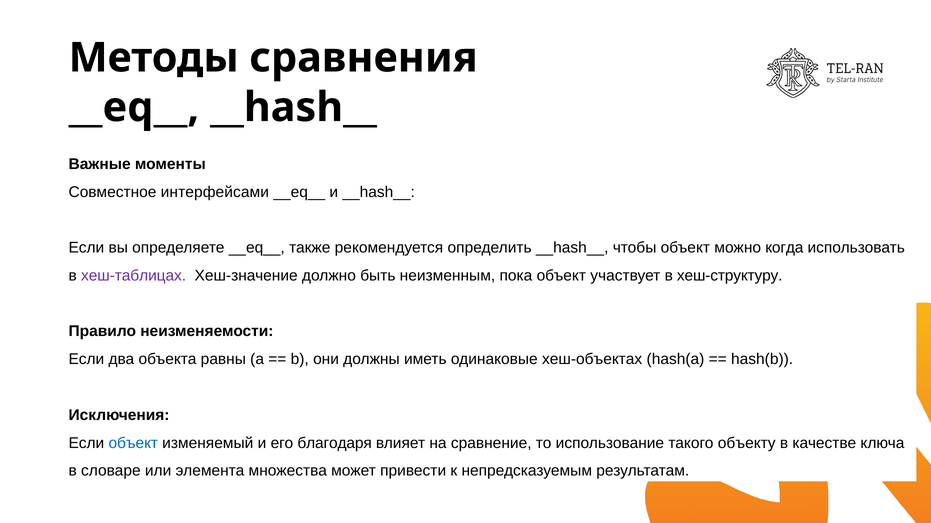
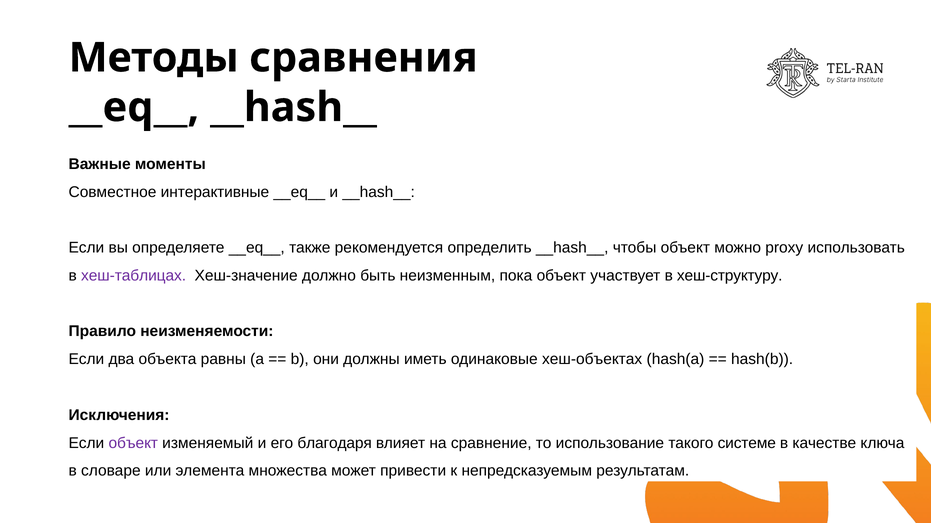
интерфейсами: интерфейсами -> интерактивные
когда: когда -> proxy
объект at (133, 444) colour: blue -> purple
объекту: объекту -> системе
